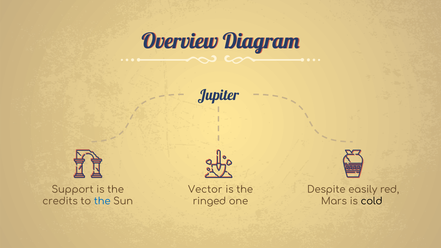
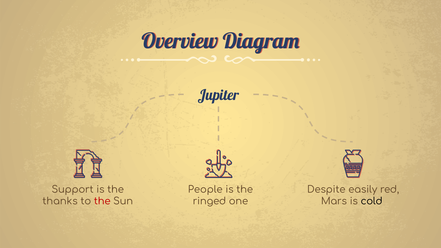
Vector: Vector -> People
credits: credits -> thanks
the at (102, 201) colour: blue -> red
